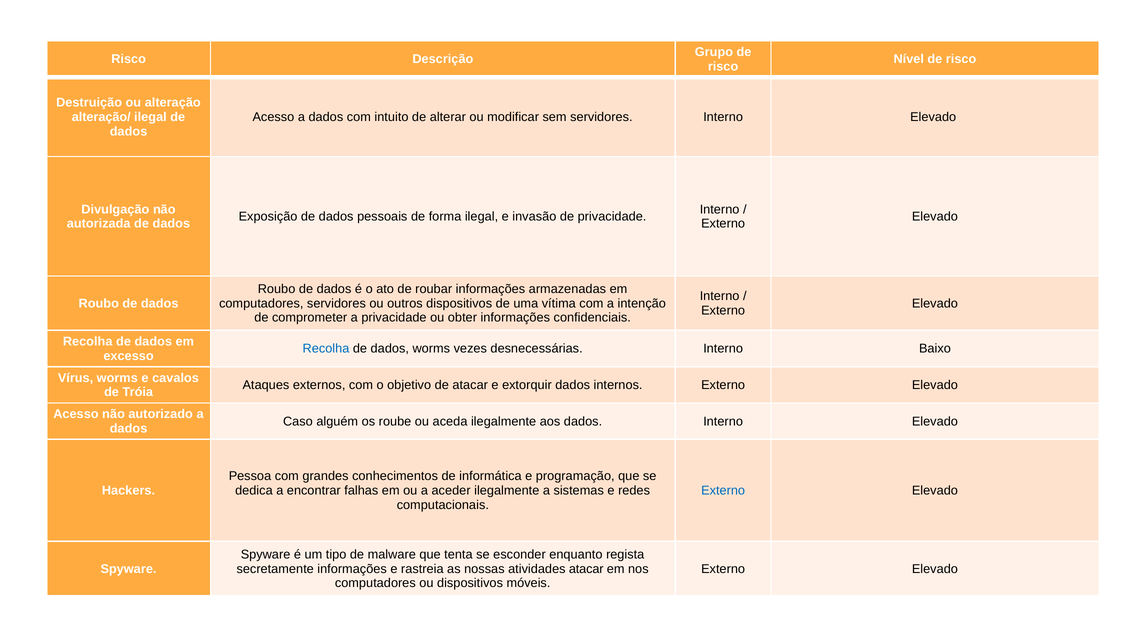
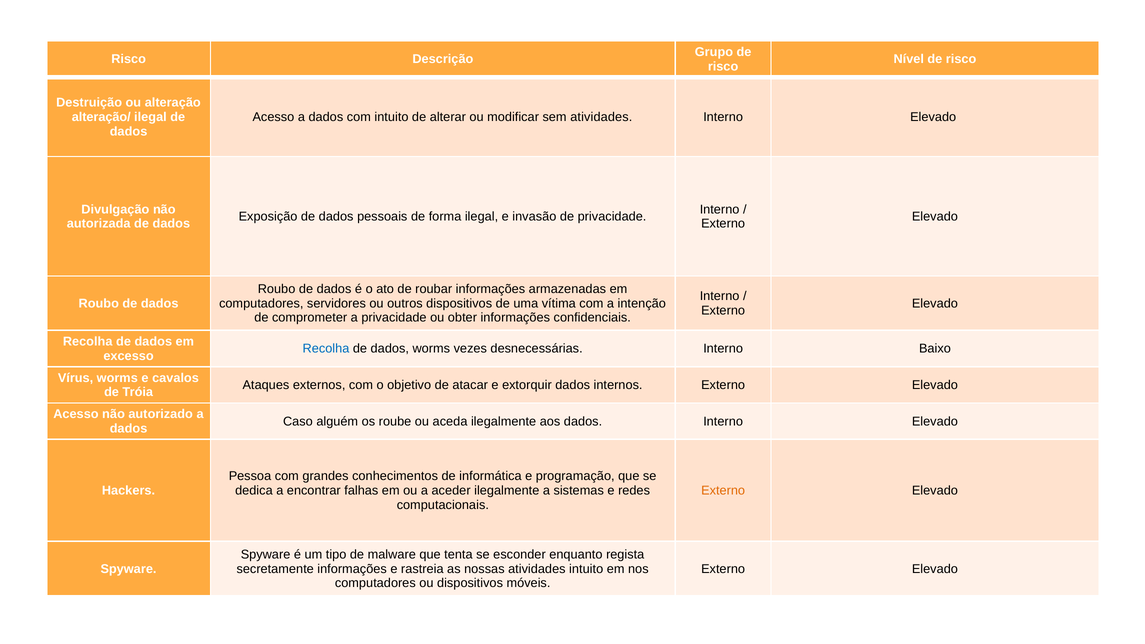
sem servidores: servidores -> atividades
Externo at (723, 491) colour: blue -> orange
atividades atacar: atacar -> intuito
